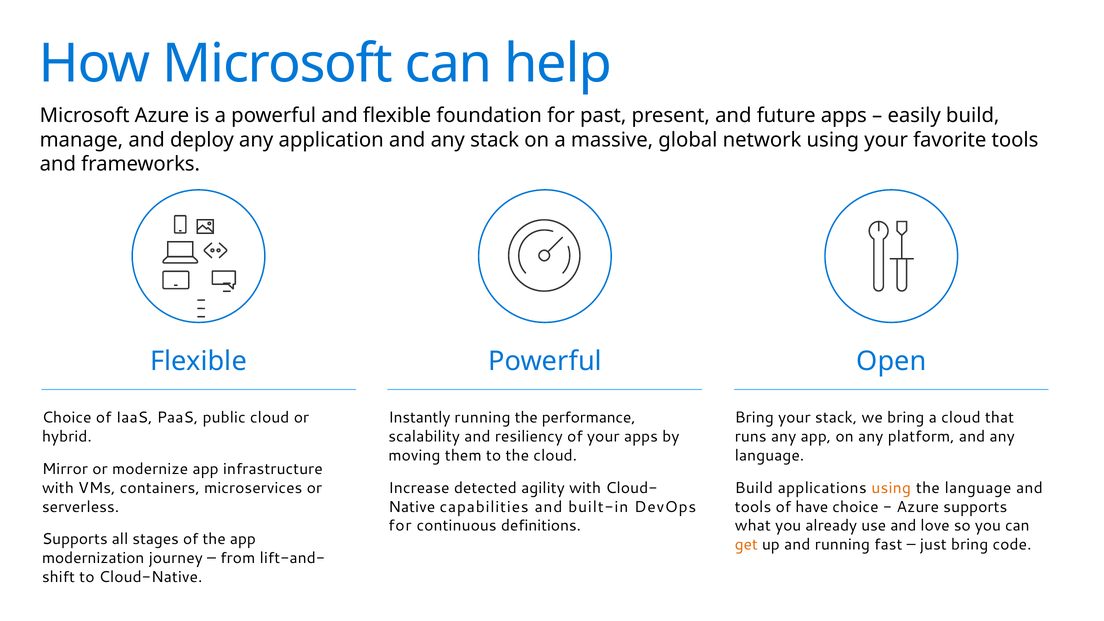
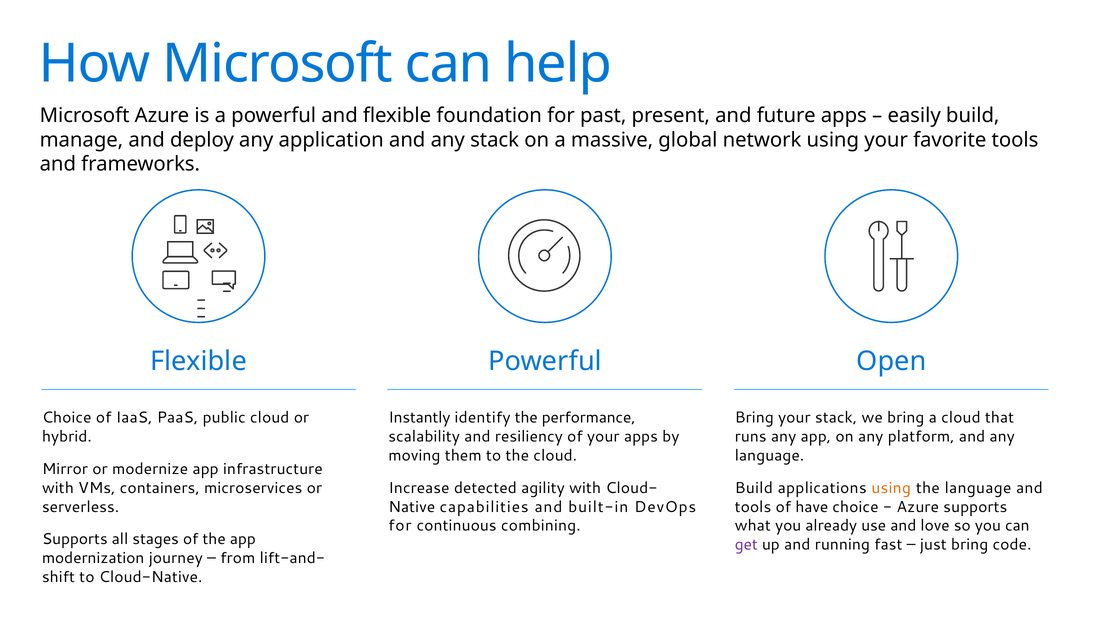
Instantly running: running -> identify
definitions: definitions -> combining
get colour: orange -> purple
